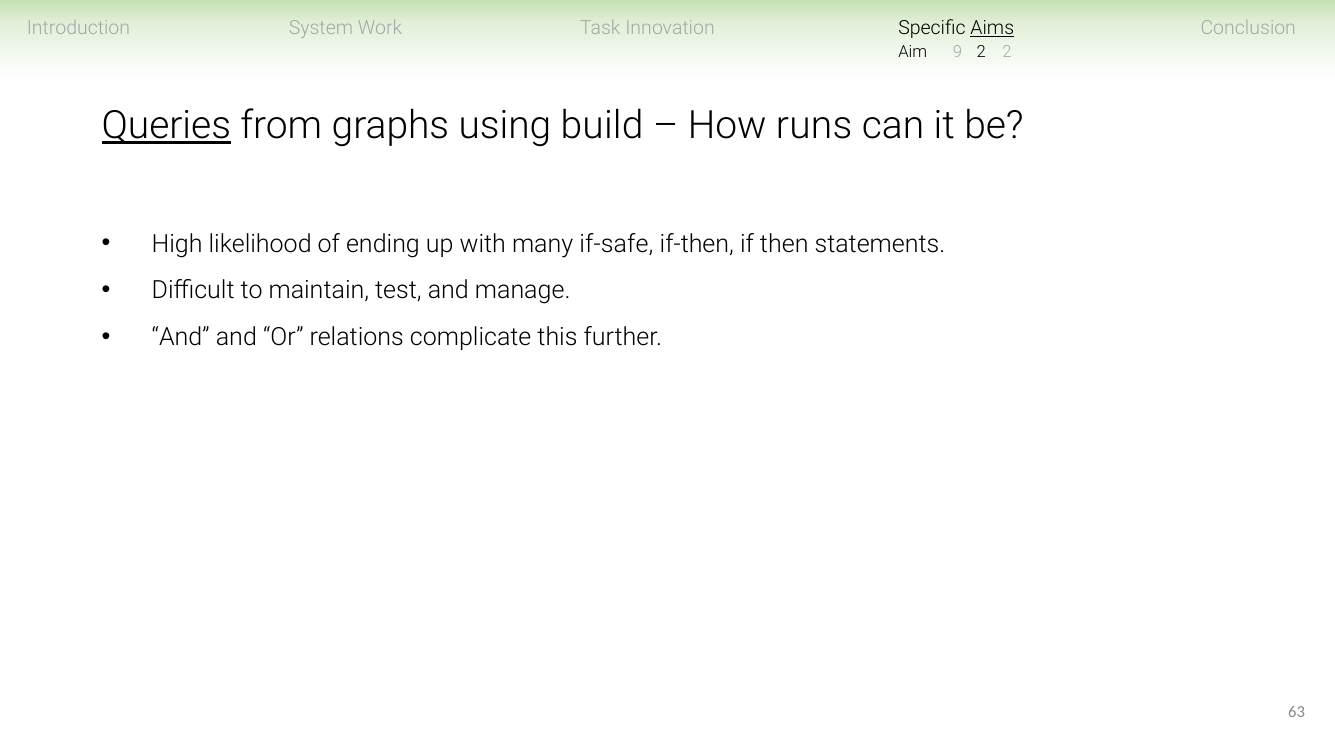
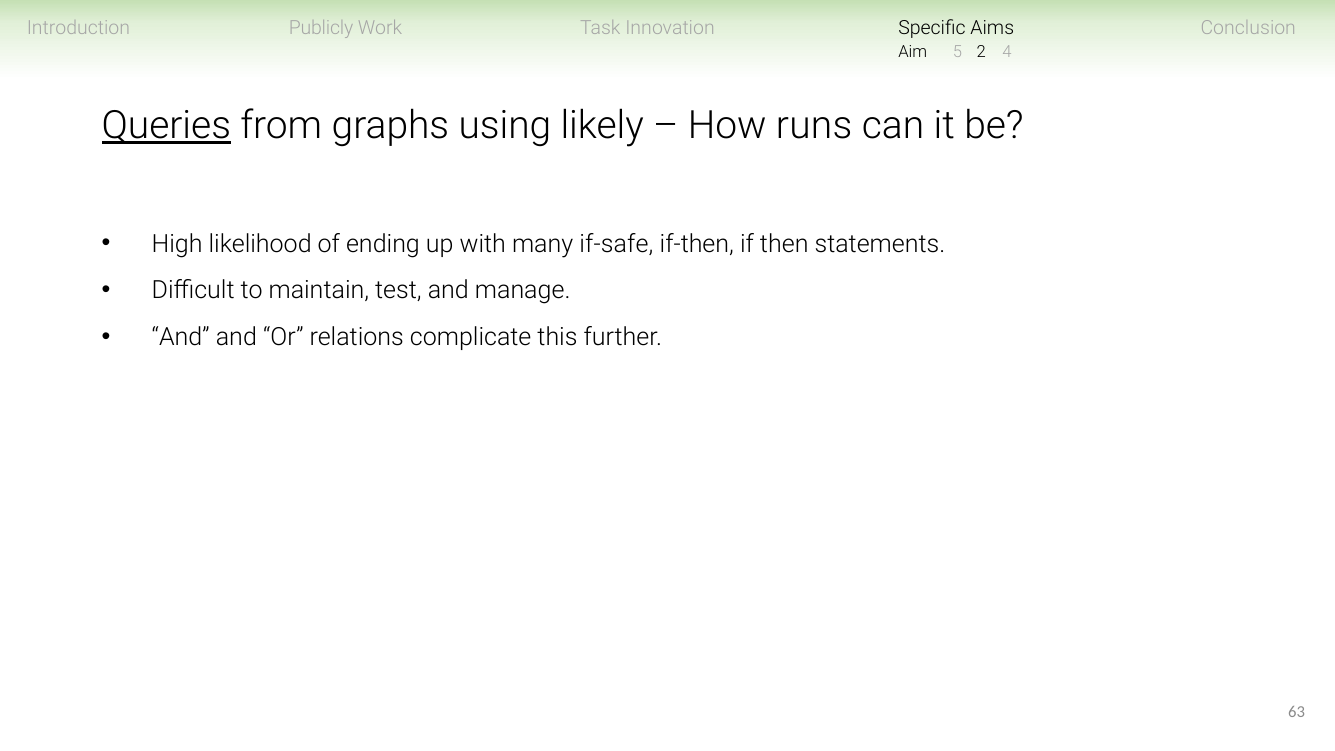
System: System -> Publicly
Aims underline: present -> none
9: 9 -> 5
2 2: 2 -> 4
build: build -> likely
